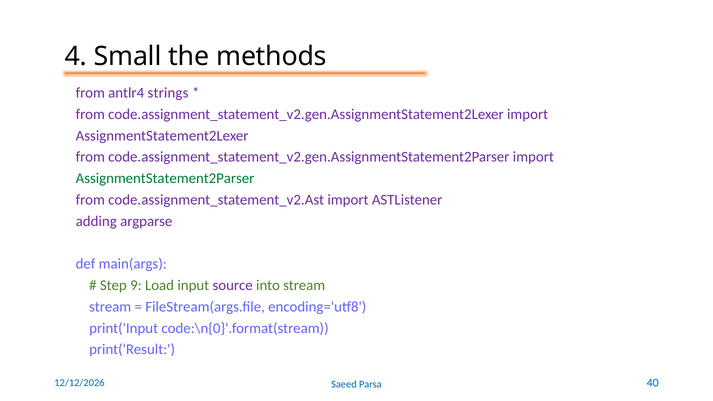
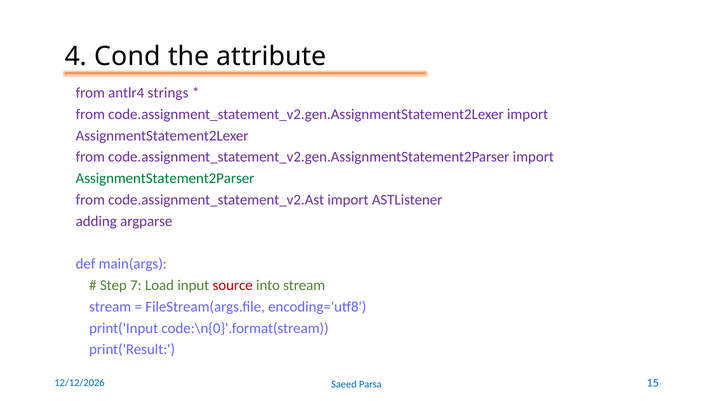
Small: Small -> Cond
methods: methods -> attribute
9: 9 -> 7
source colour: purple -> red
40: 40 -> 15
